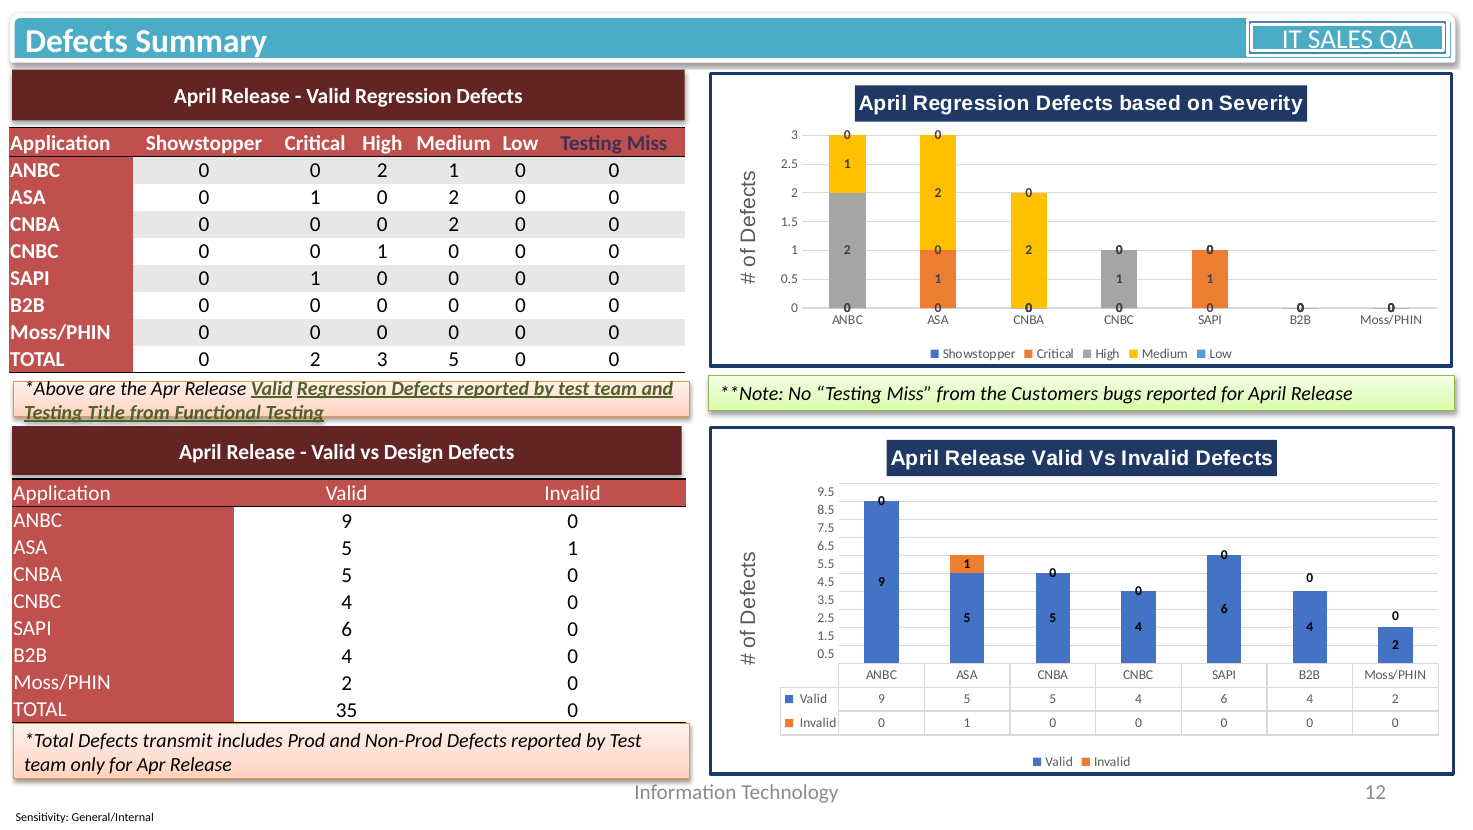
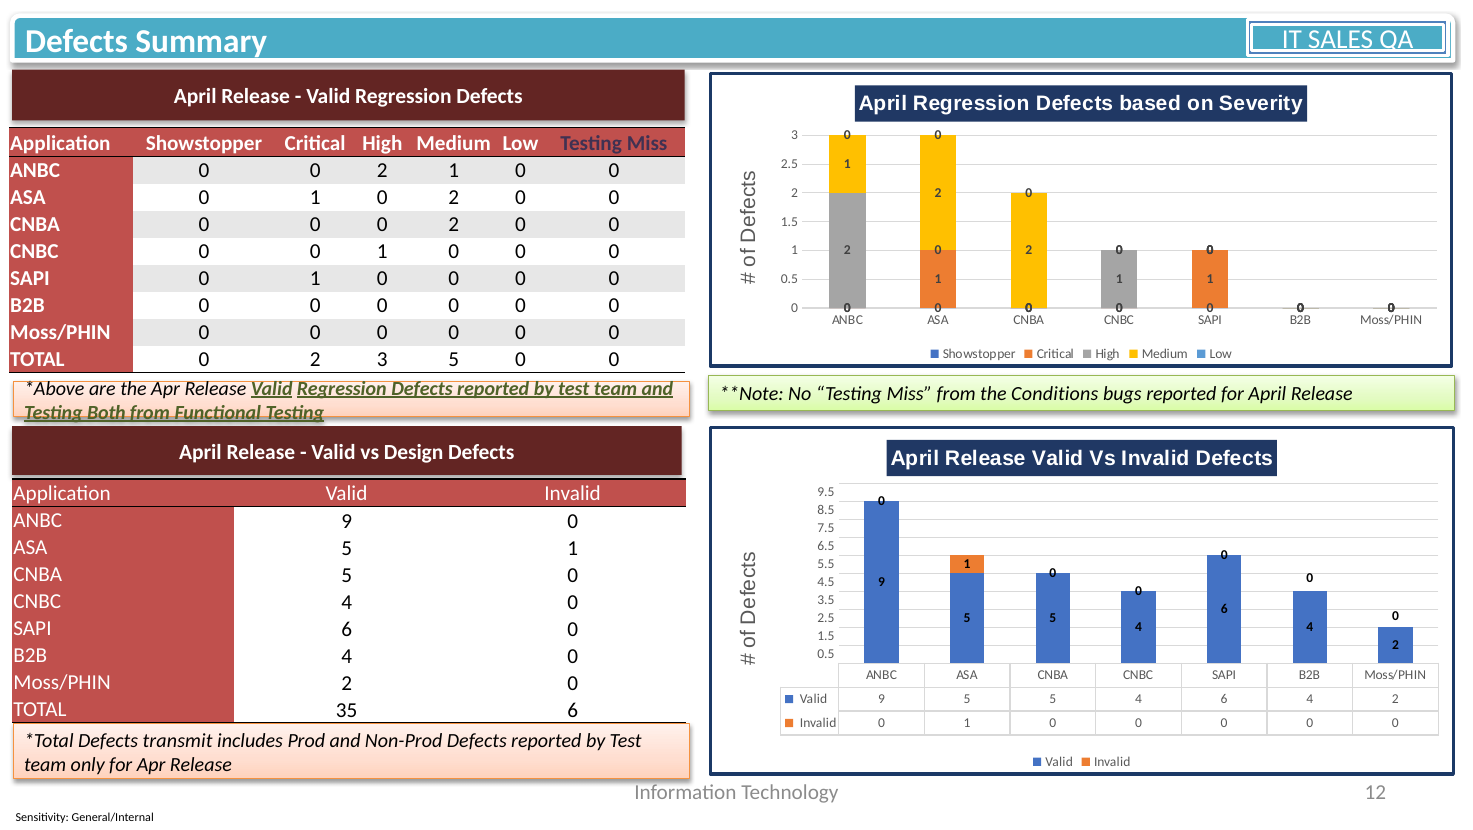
Customers: Customers -> Conditions
Title: Title -> Both
35 0: 0 -> 6
